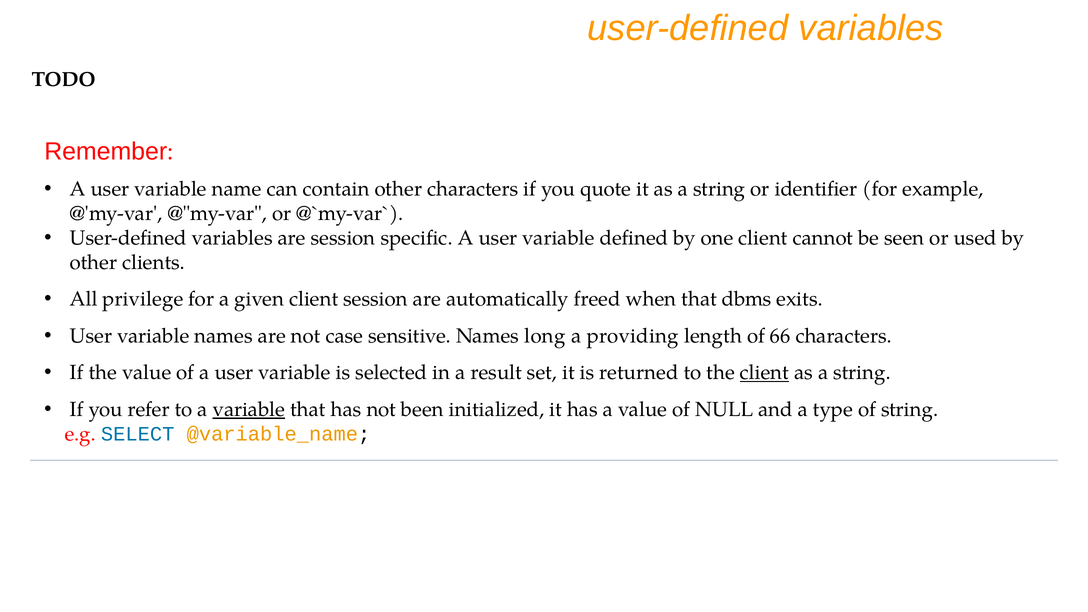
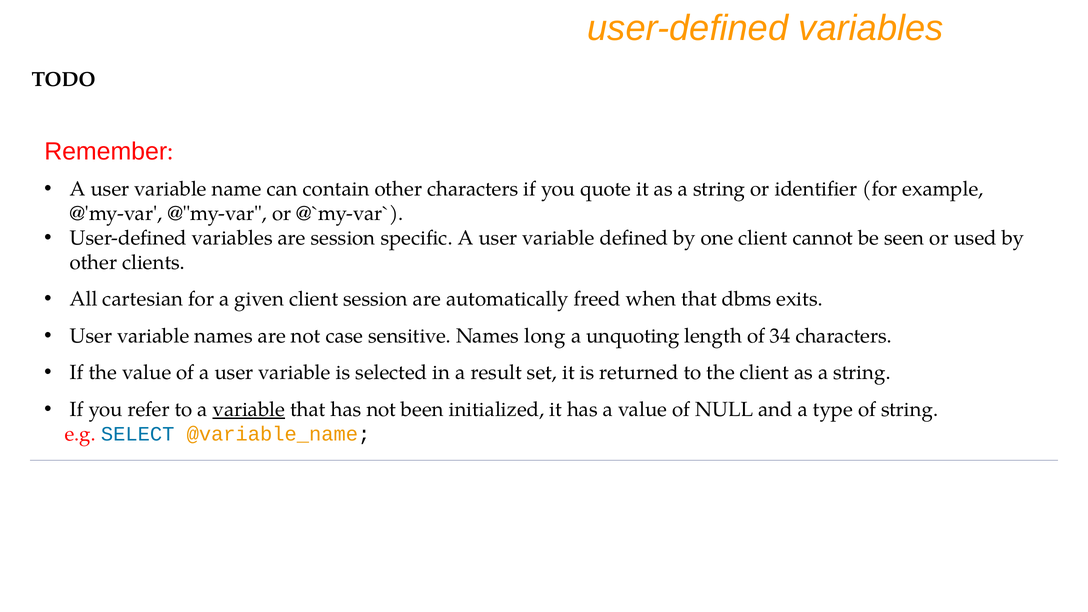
privilege: privilege -> cartesian
providing: providing -> unquoting
66: 66 -> 34
client at (764, 373) underline: present -> none
